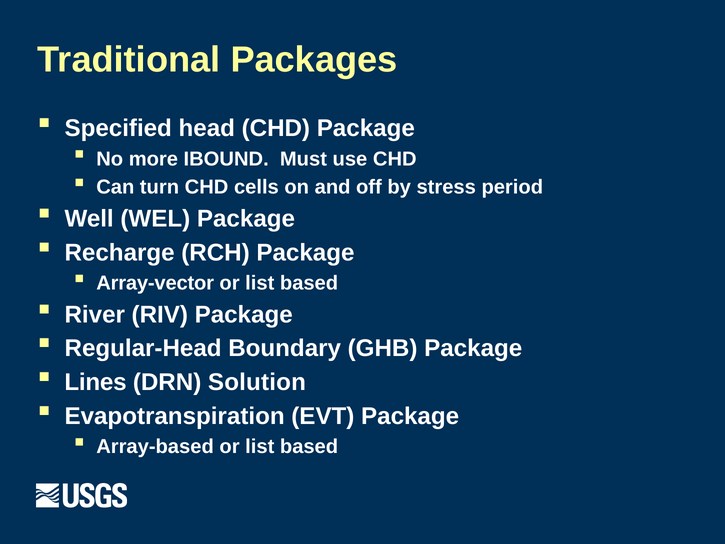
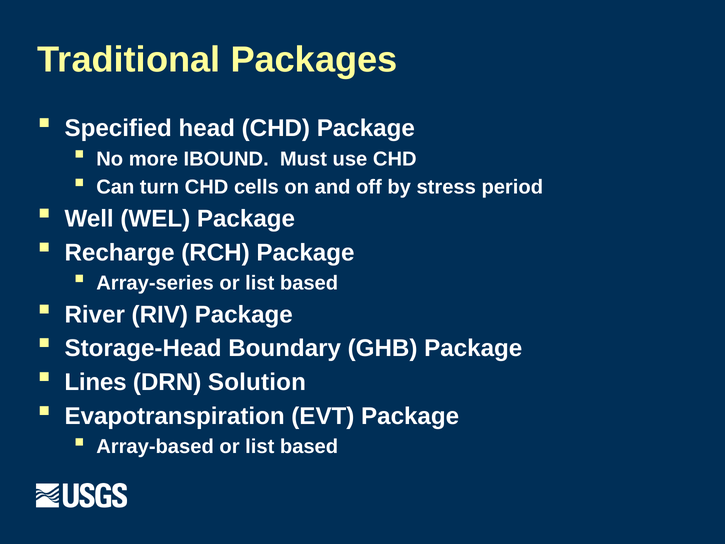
Array-vector: Array-vector -> Array-series
Regular-Head: Regular-Head -> Storage-Head
